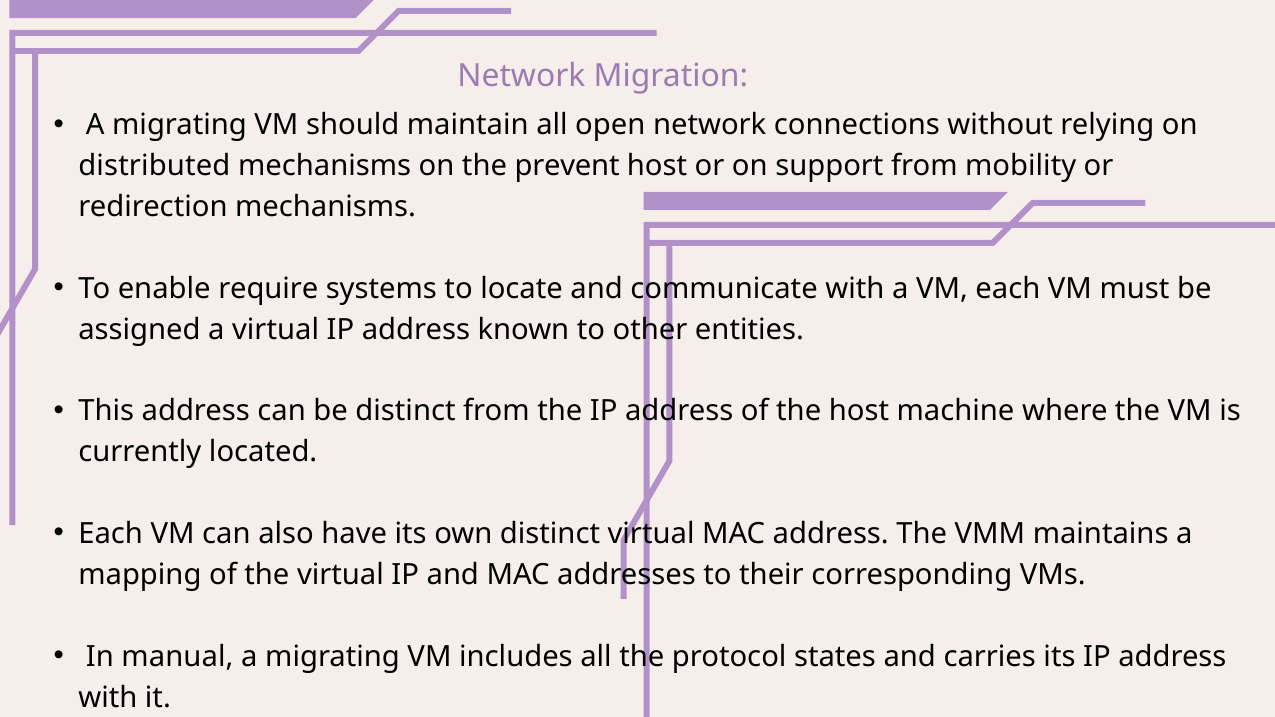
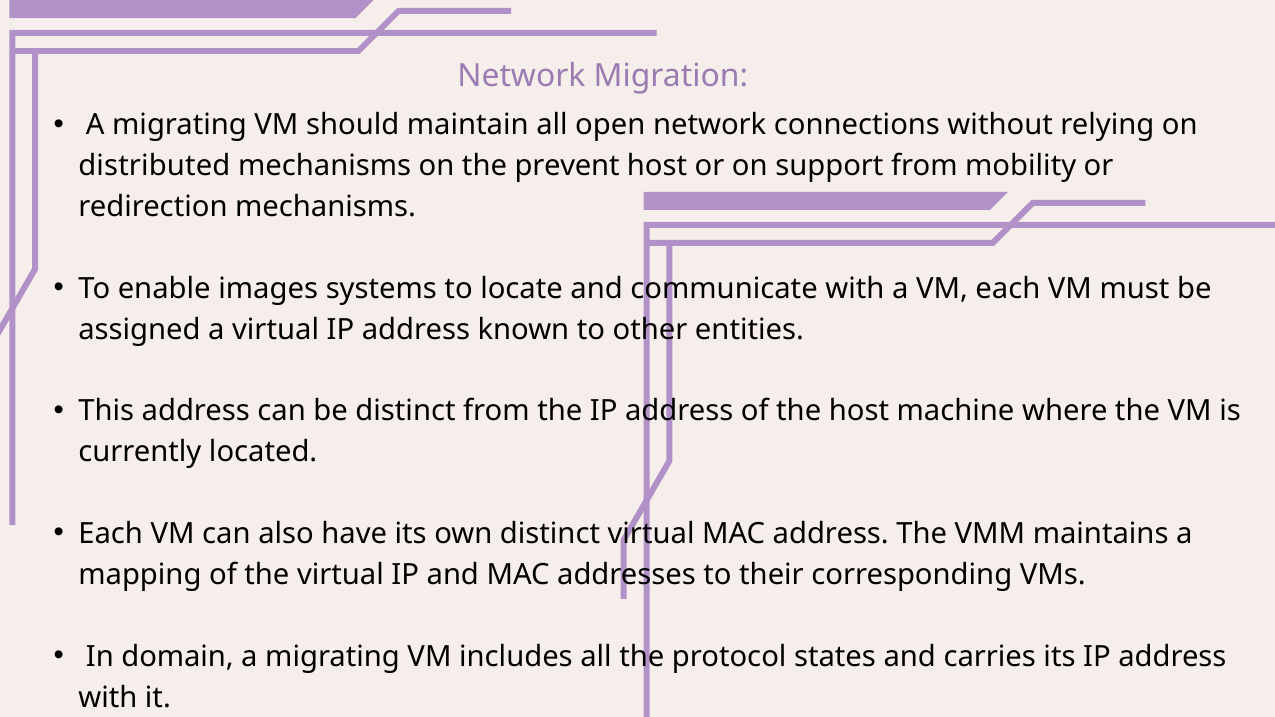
require: require -> images
manual: manual -> domain
